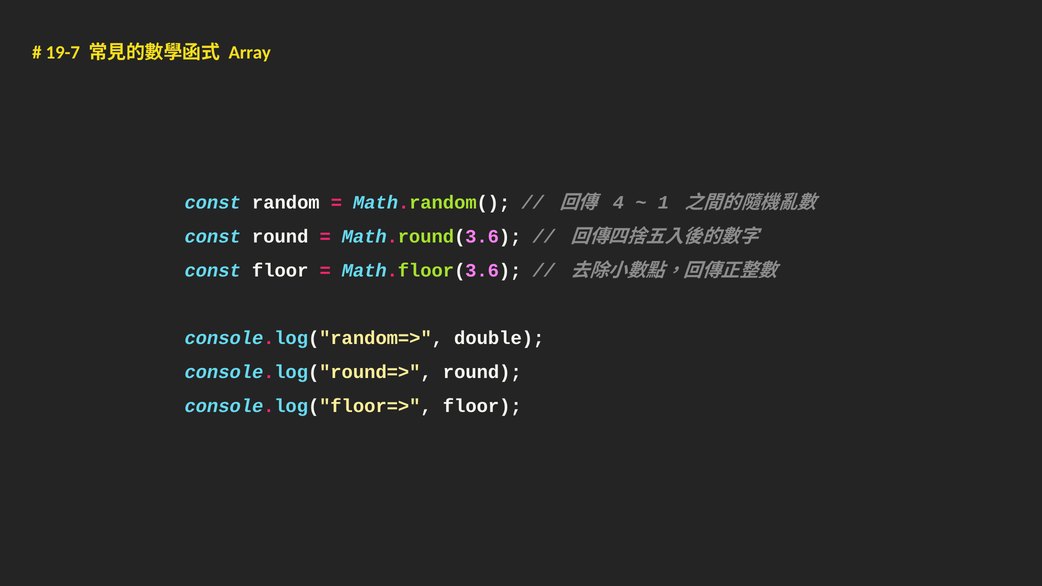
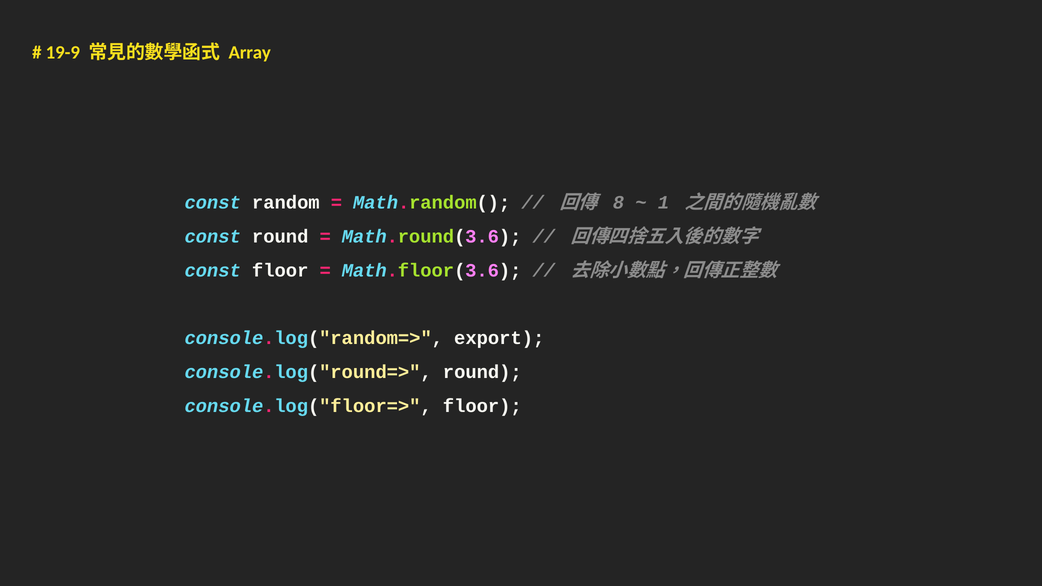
19-7: 19-7 -> 19-9
4: 4 -> 8
double: double -> export
